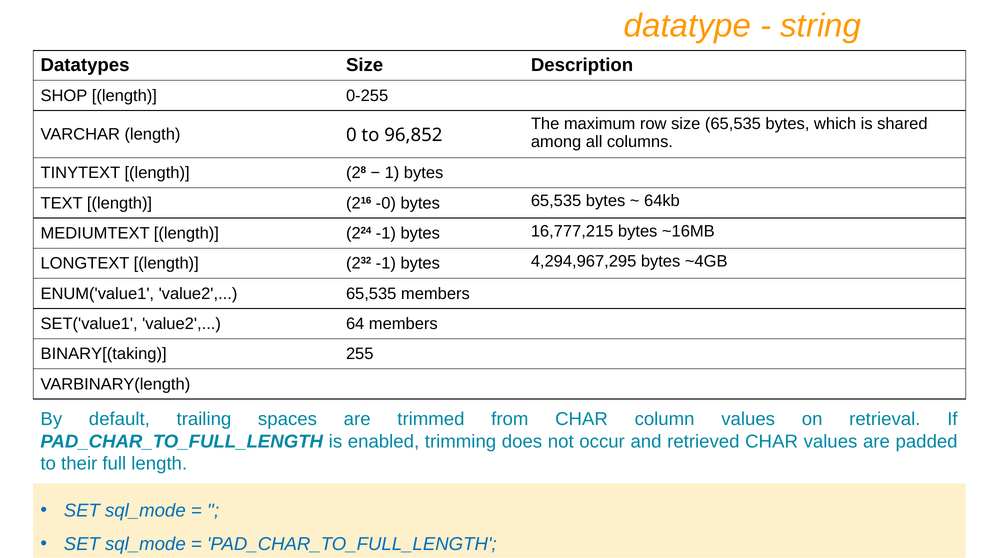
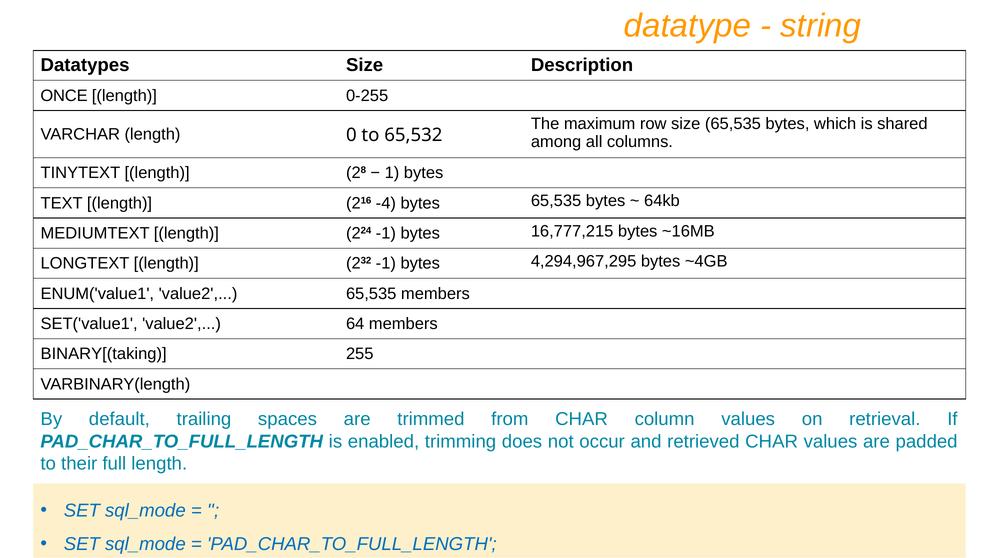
SHOP: SHOP -> ONCE
96,852: 96,852 -> 65,532
-0: -0 -> -4
